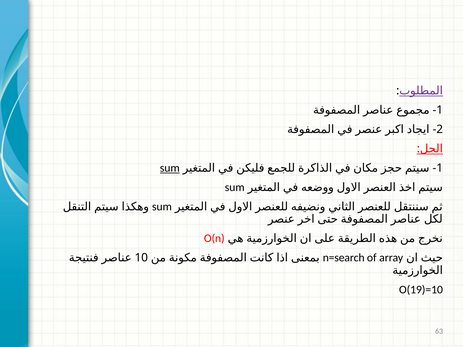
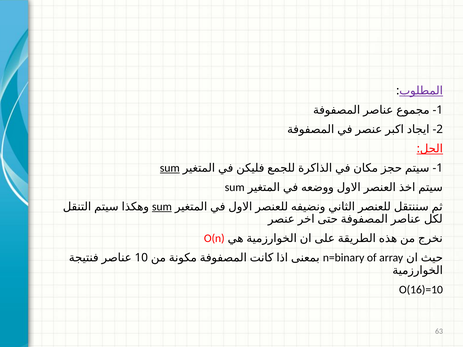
sum at (162, 207) underline: none -> present
n=search: n=search -> n=binary
O(19)=10: O(19)=10 -> O(16)=10
